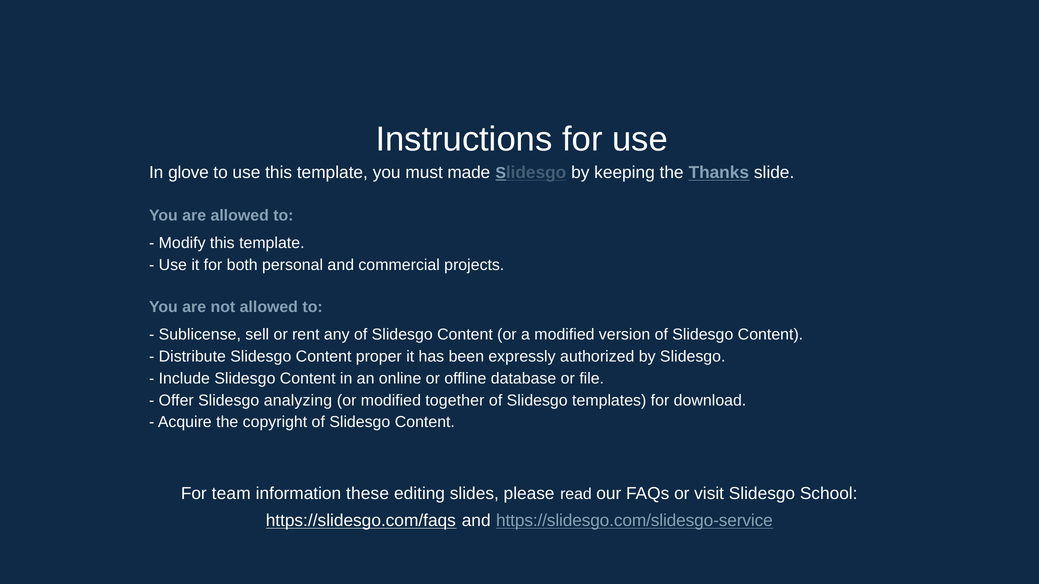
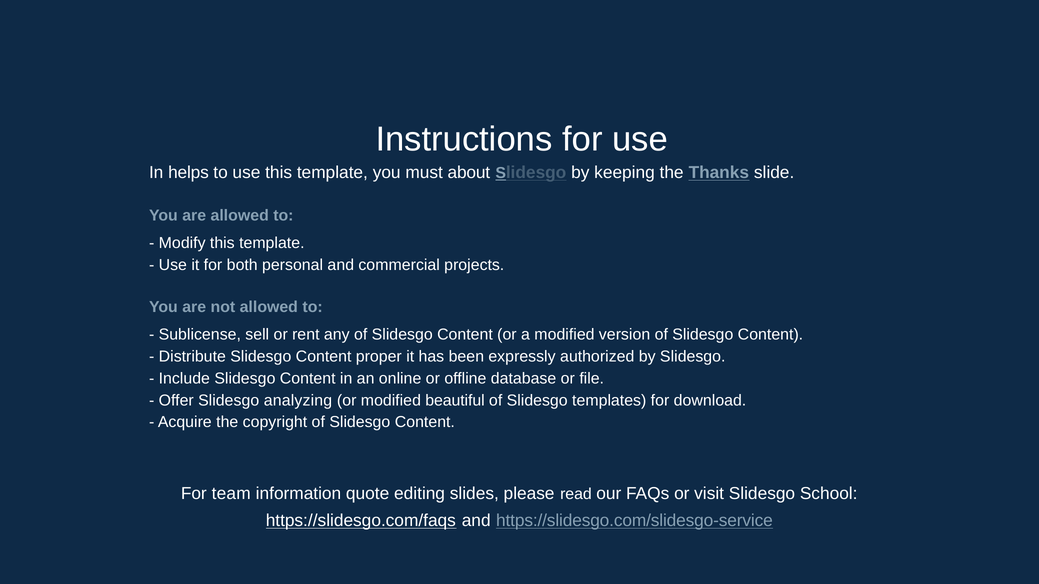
glove: glove -> helps
made: made -> about
together: together -> beautiful
these: these -> quote
